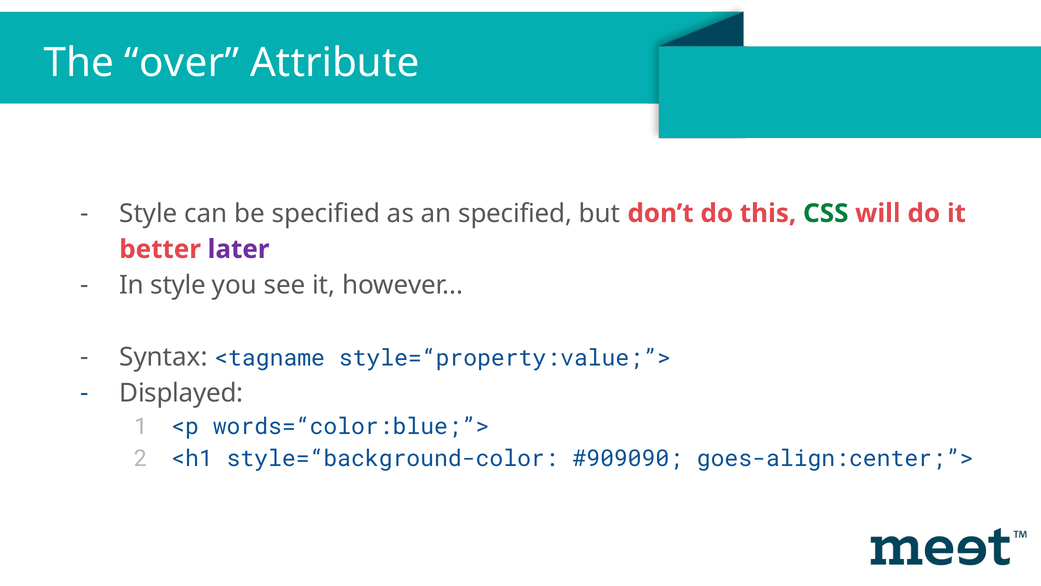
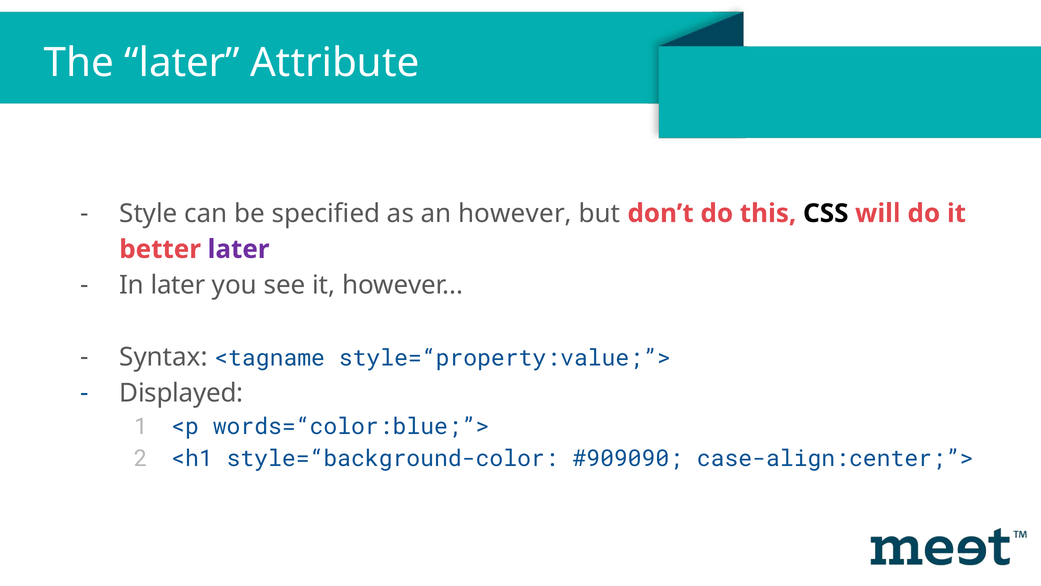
The over: over -> later
an specified: specified -> however
CSS colour: green -> black
In style: style -> later
goes-align:center;”>: goes-align:center;”> -> case-align:center;”>
